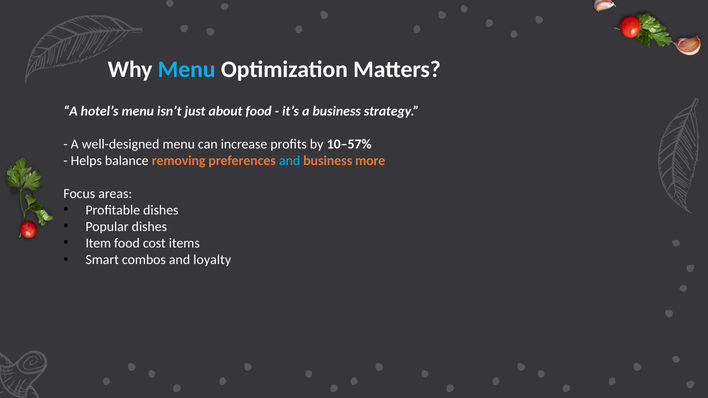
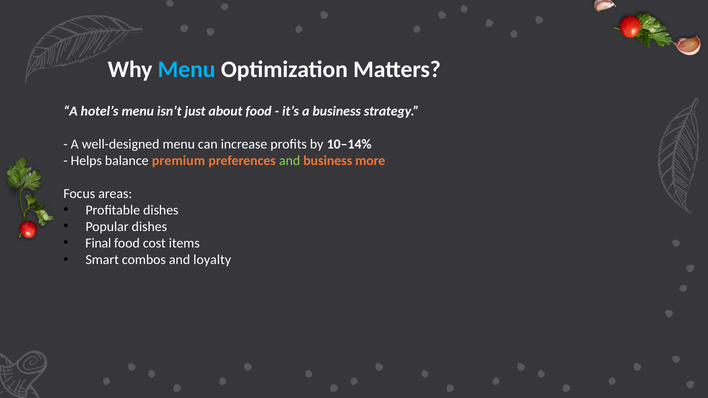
10–57%: 10–57% -> 10–14%
removing: removing -> premium
and at (290, 161) colour: light blue -> light green
Item: Item -> Final
